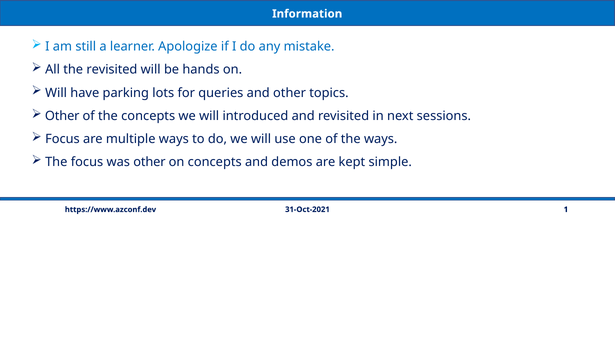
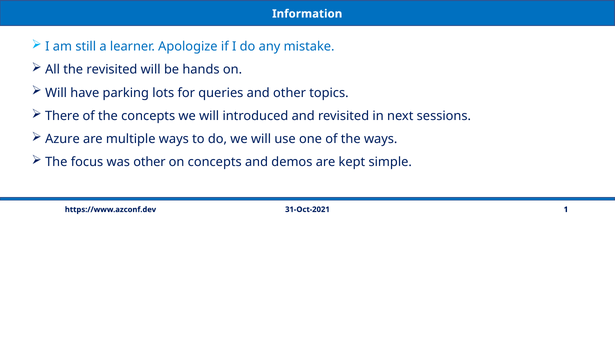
Other at (62, 116): Other -> There
Focus at (62, 139): Focus -> Azure
